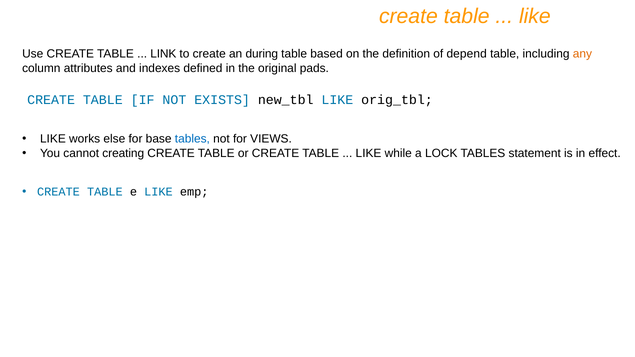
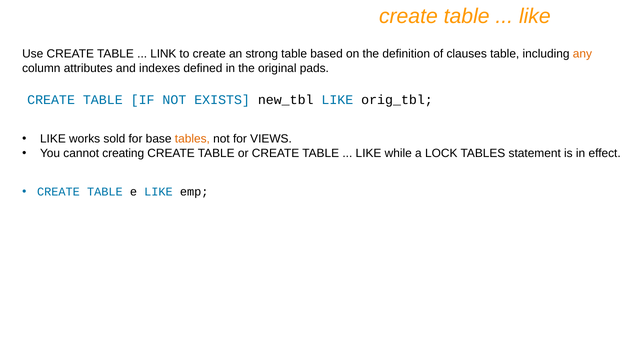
during: during -> strong
depend: depend -> clauses
else: else -> sold
tables at (192, 139) colour: blue -> orange
